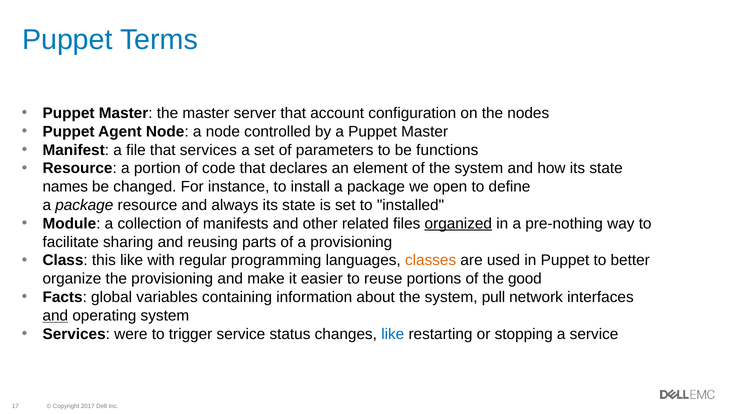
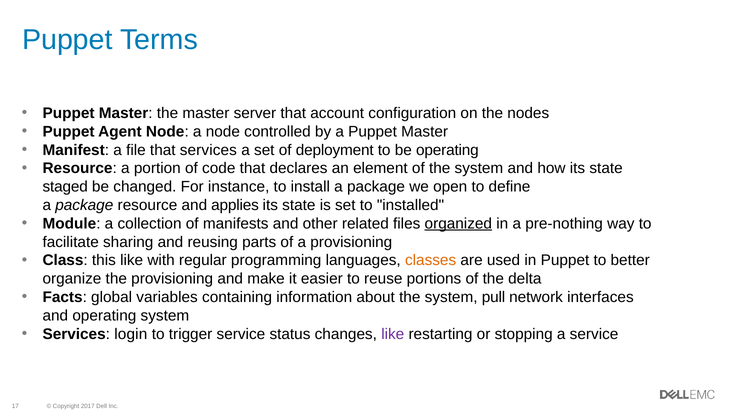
parameters: parameters -> deployment
be functions: functions -> operating
names: names -> staged
always: always -> applies
good: good -> delta
and at (55, 316) underline: present -> none
were: were -> login
like at (393, 334) colour: blue -> purple
